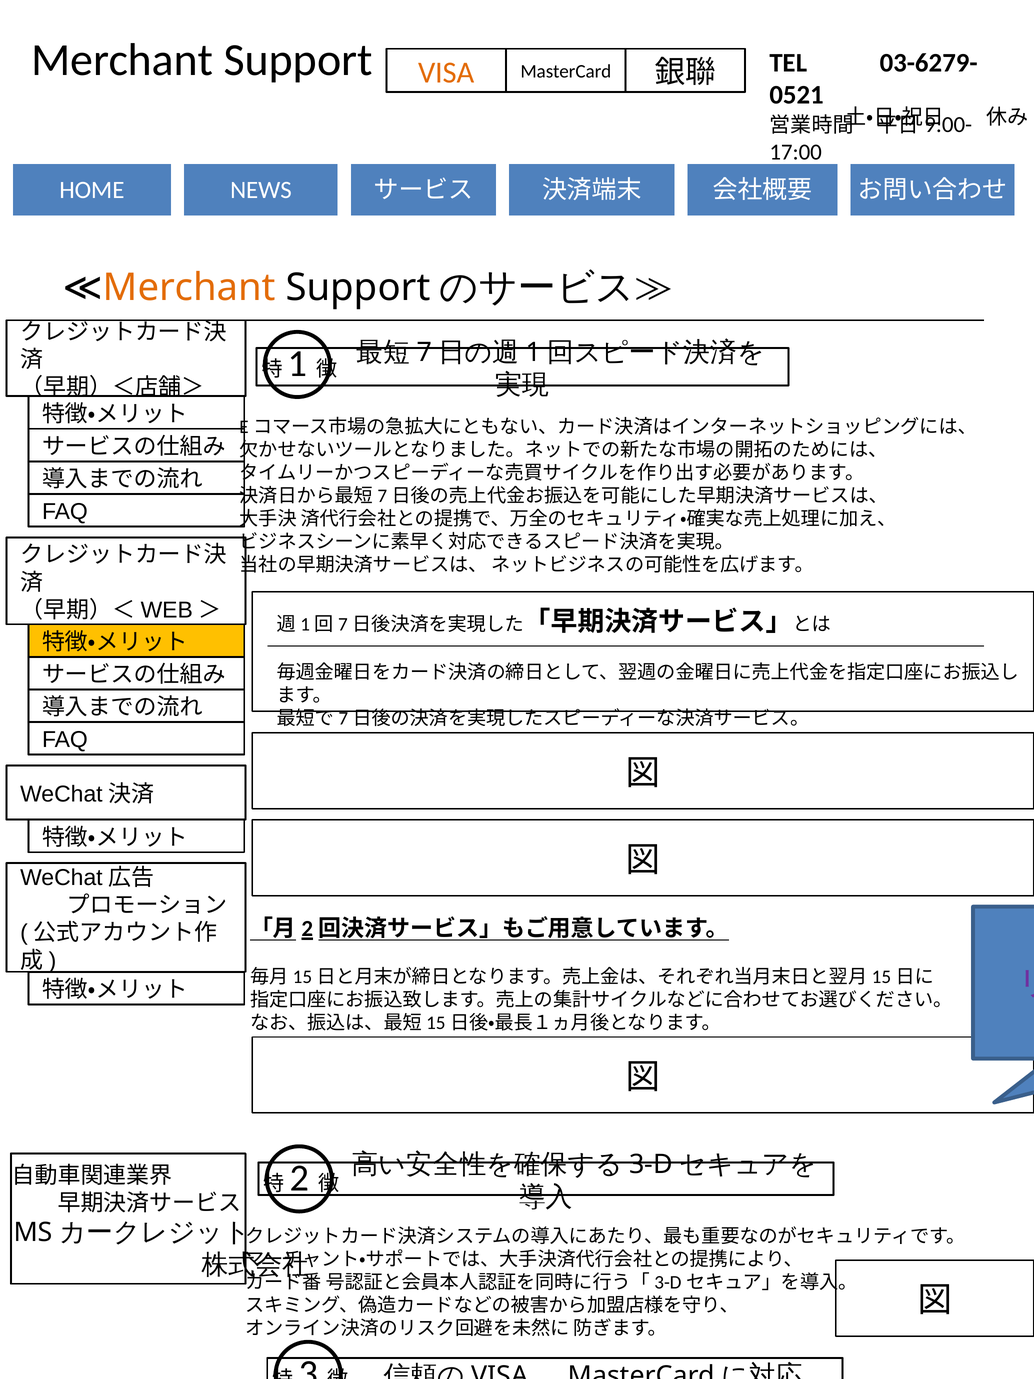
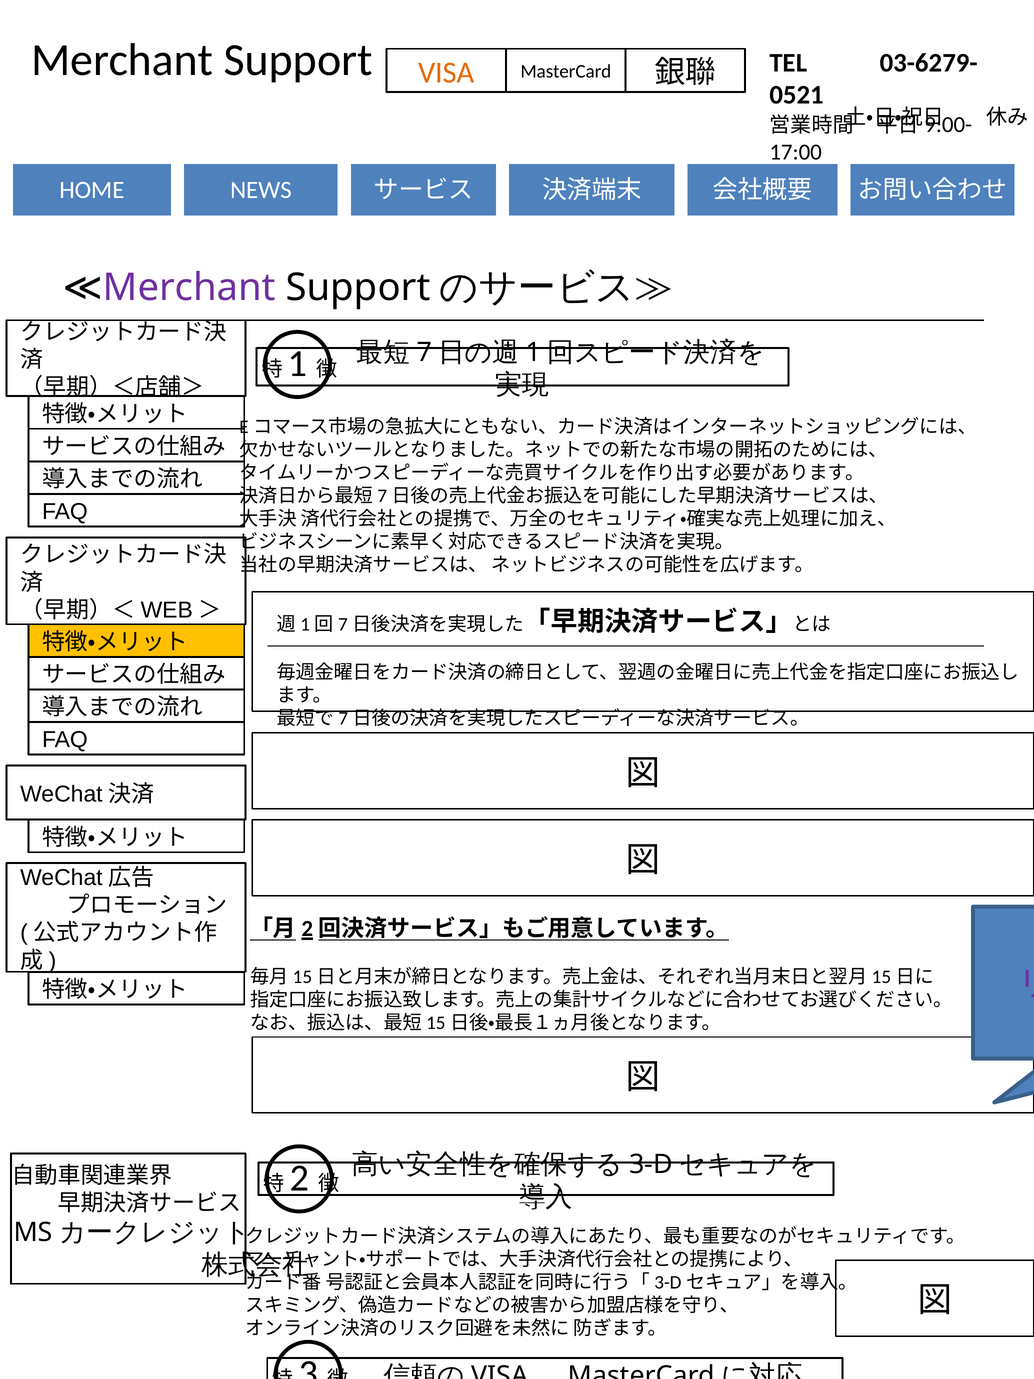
Merchant at (189, 288) colour: orange -> purple
